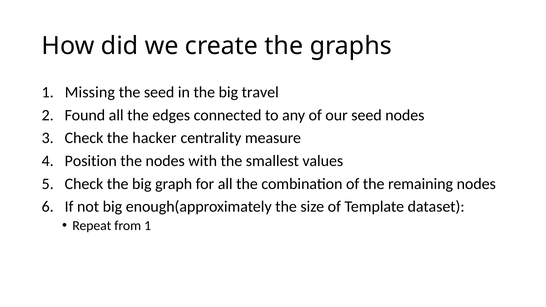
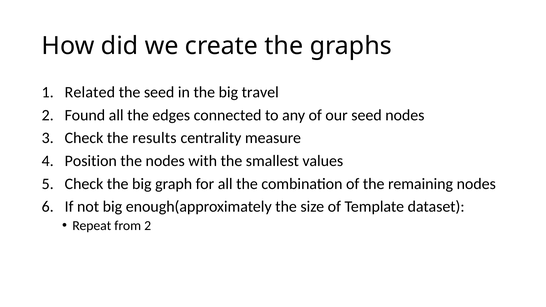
Missing: Missing -> Related
hacker: hacker -> results
from 1: 1 -> 2
